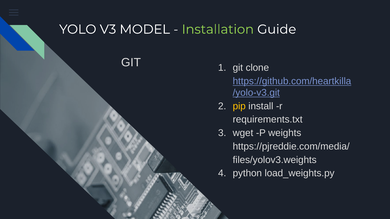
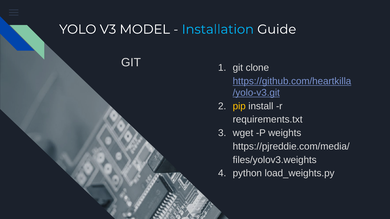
Installation colour: light green -> light blue
